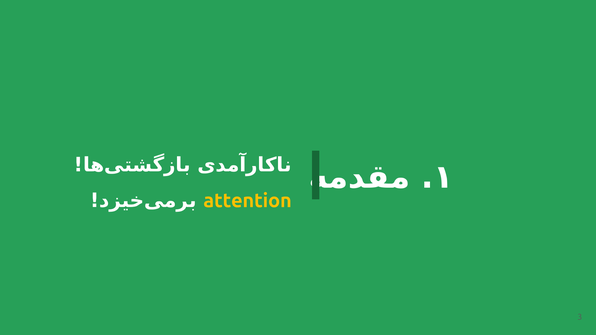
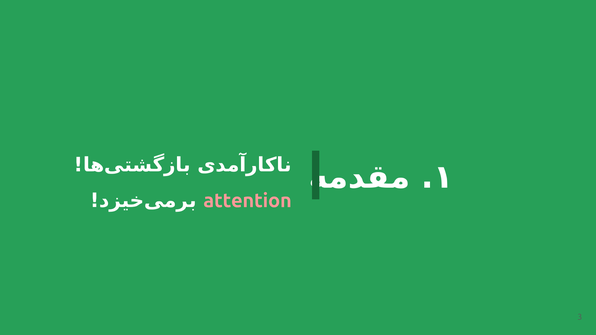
attention colour: yellow -> pink
